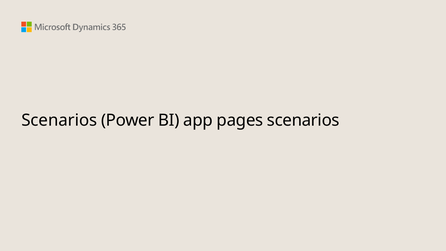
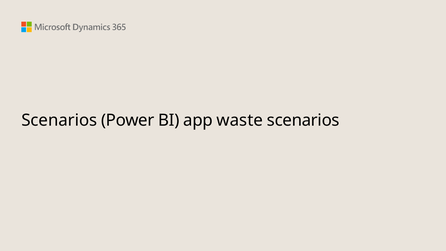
pages: pages -> waste
